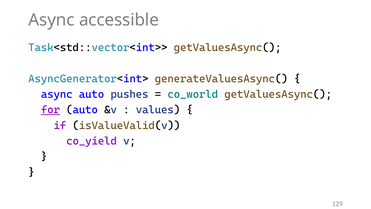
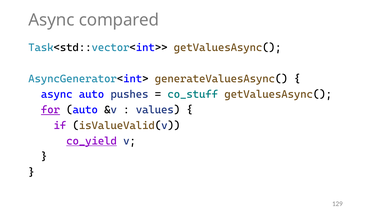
accessible: accessible -> compared
co_world: co_world -> co_stuff
co_yield underline: none -> present
